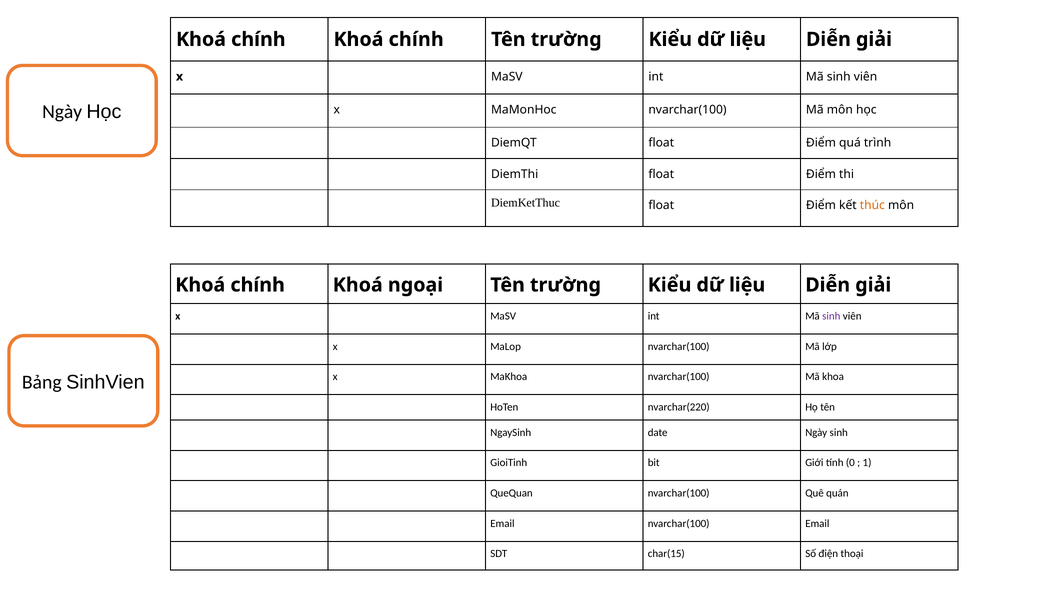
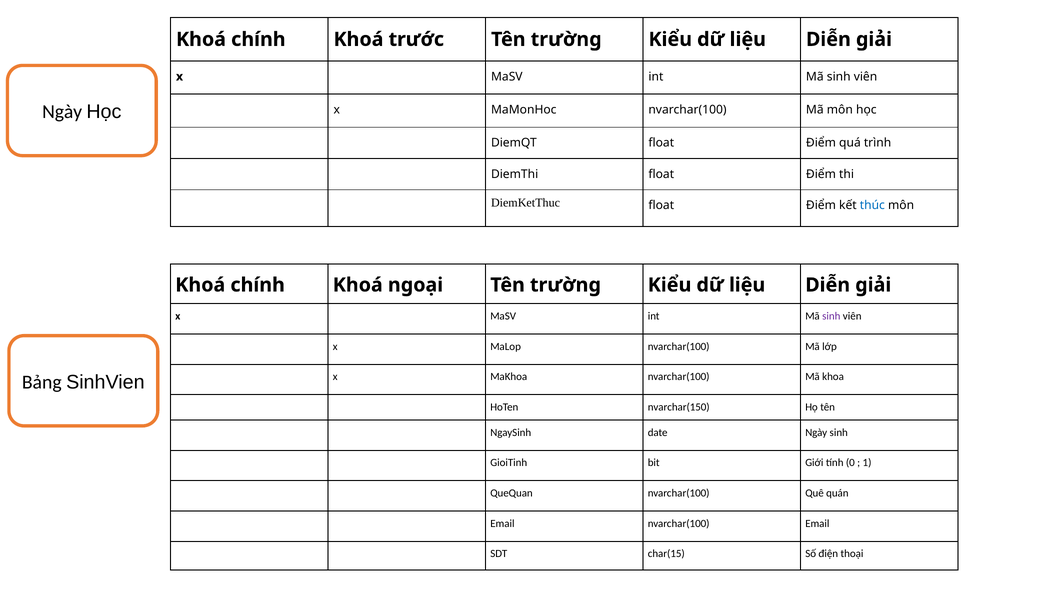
chính Khoá chính: chính -> trước
thúc colour: orange -> blue
nvarchar(220: nvarchar(220 -> nvarchar(150
